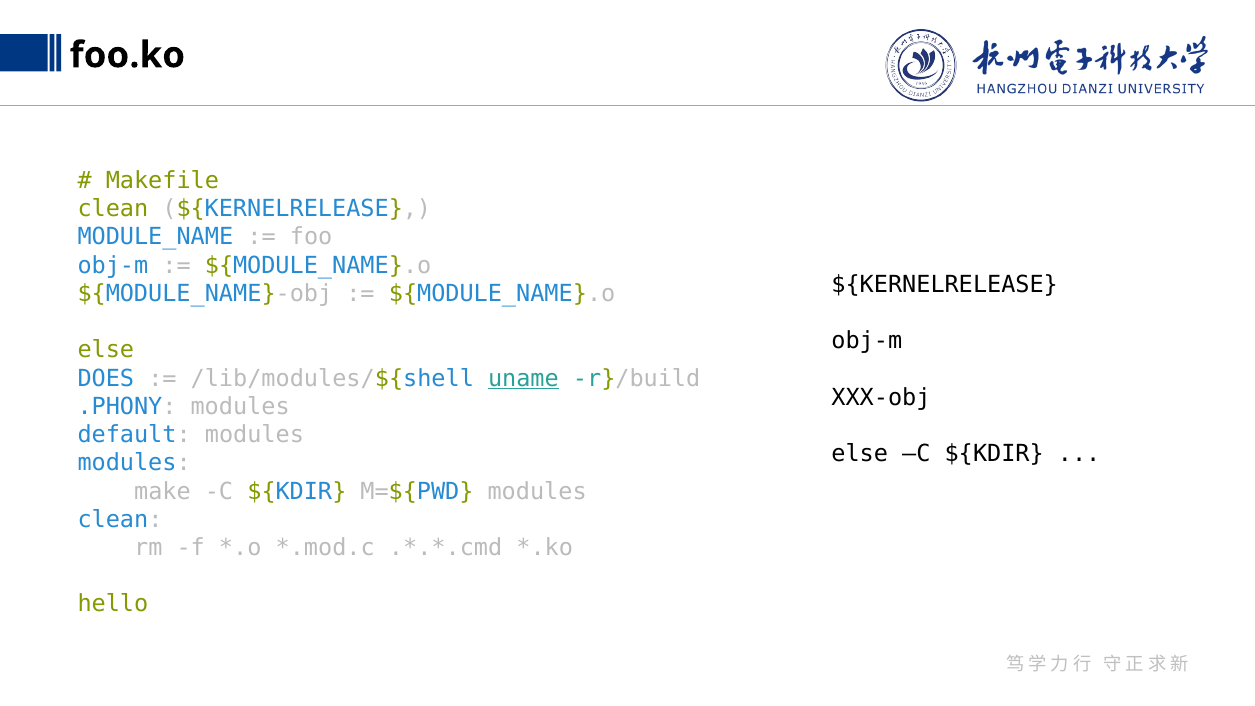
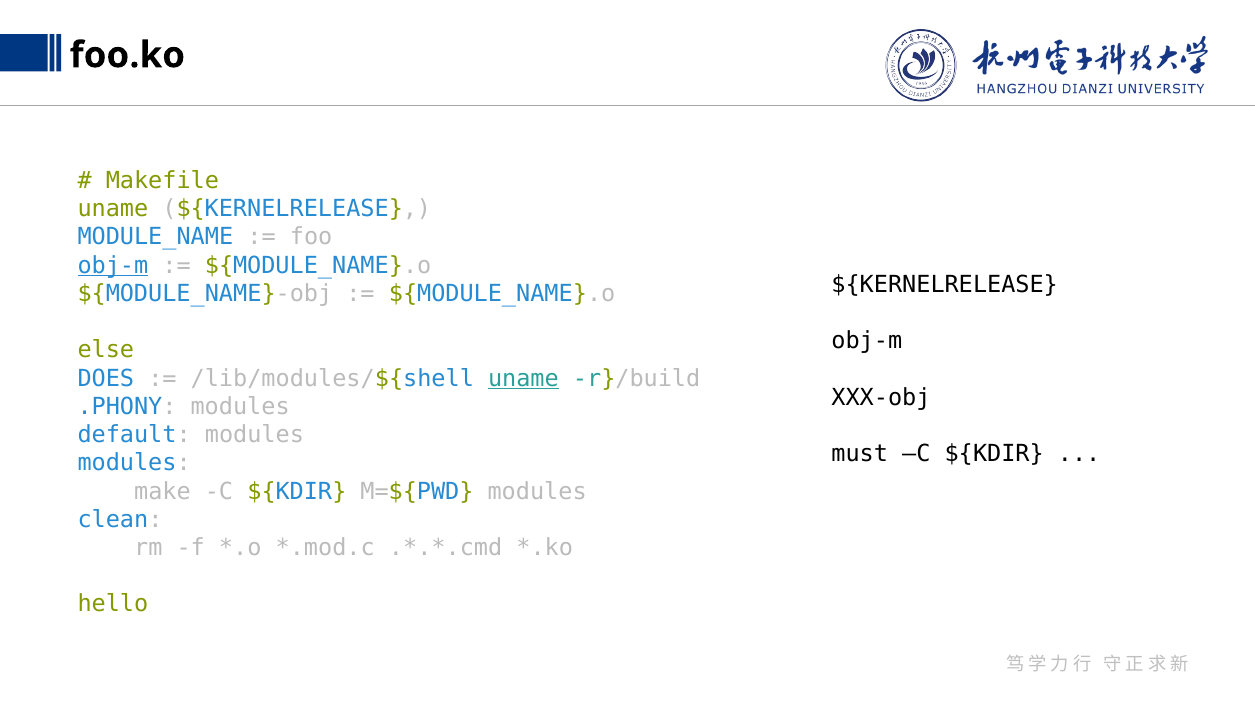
clean at (113, 209): clean -> uname
obj-m at (113, 265) underline: none -> present
else at (860, 454): else -> must
